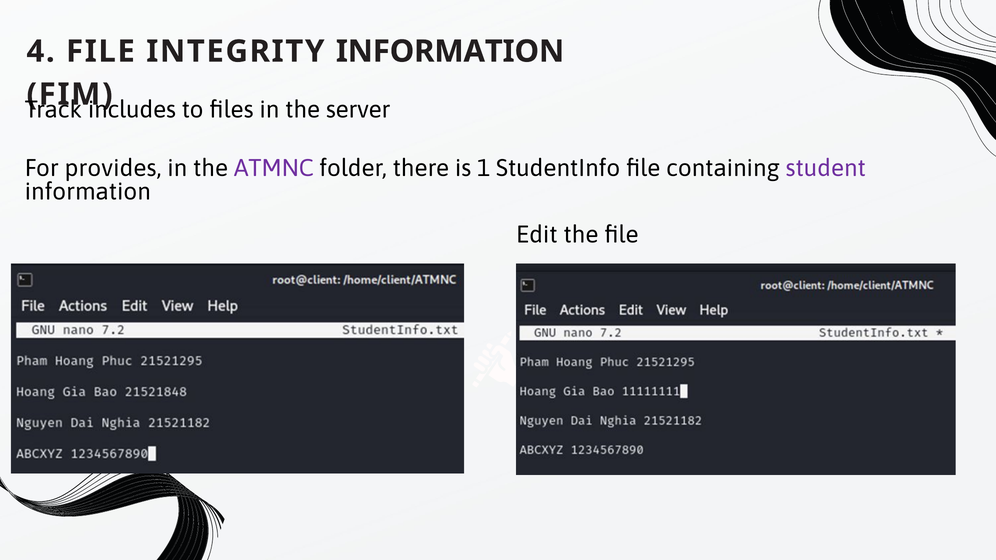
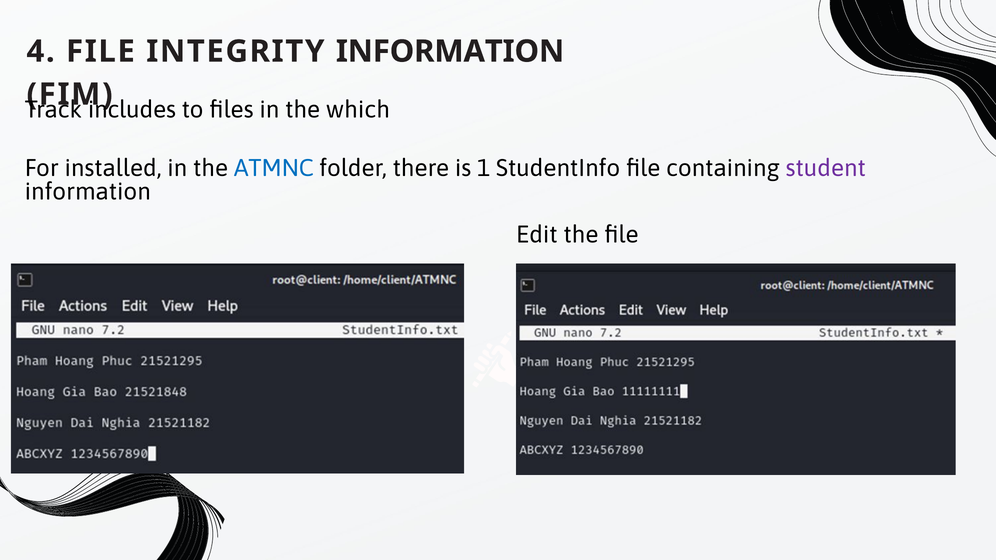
server: server -> which
provides: provides -> installed
ATMNC colour: purple -> blue
